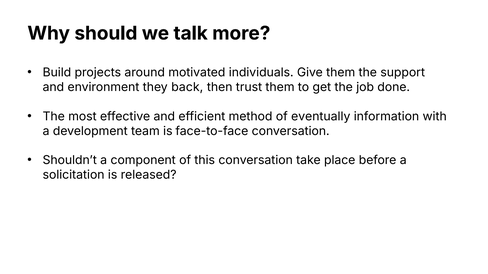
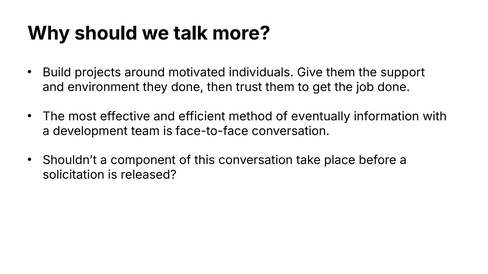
they back: back -> done
